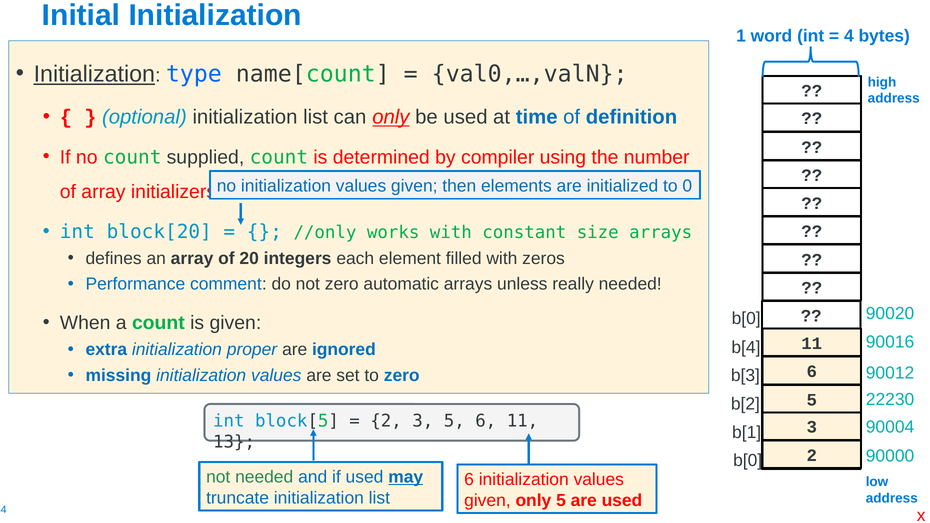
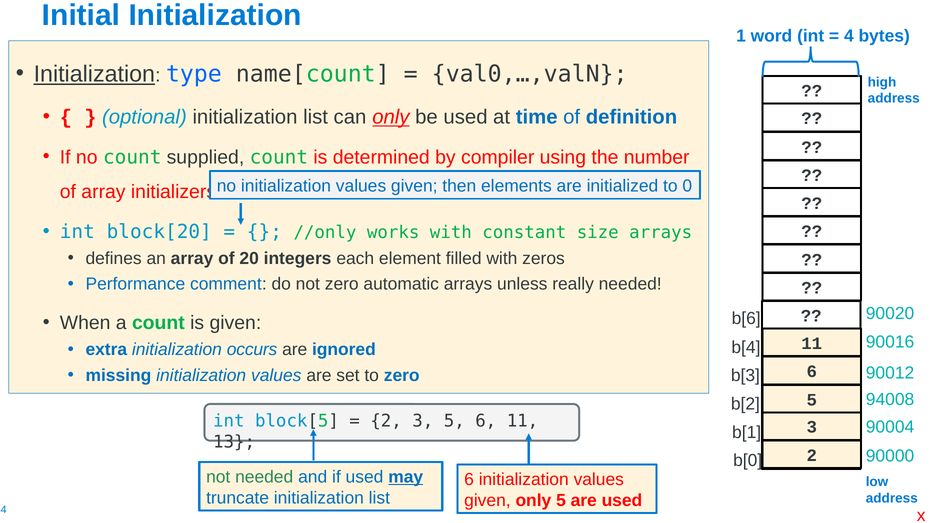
b[0 at (746, 319): b[0 -> b[6
proper: proper -> occurs
22230: 22230 -> 94008
